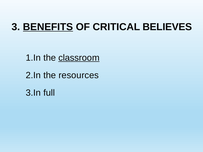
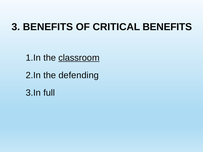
BENEFITS at (48, 27) underline: present -> none
CRITICAL BELIEVES: BELIEVES -> BENEFITS
resources: resources -> defending
